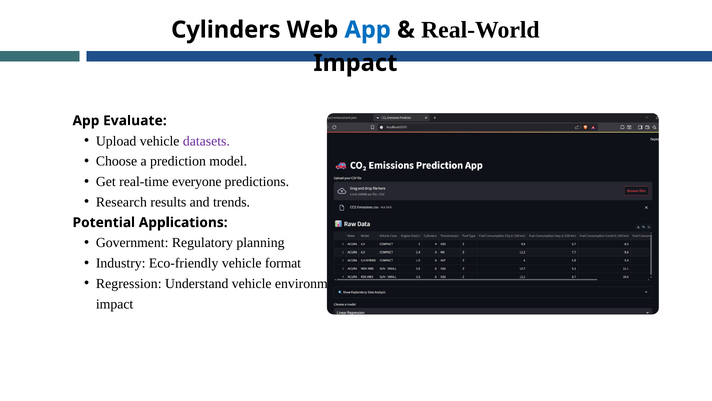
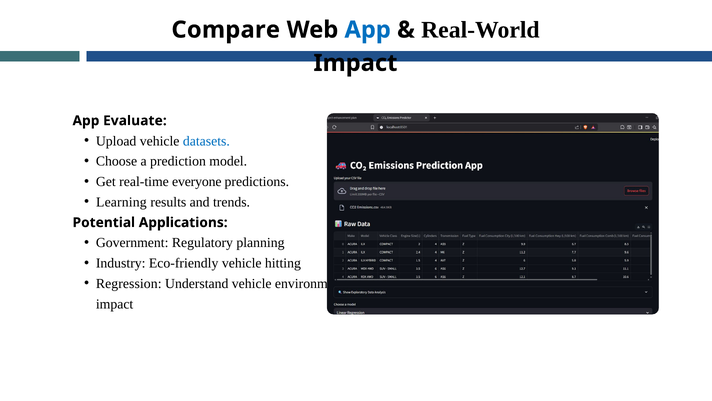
Cylinders: Cylinders -> Compare
datasets colour: purple -> blue
Research: Research -> Learning
format: format -> hitting
